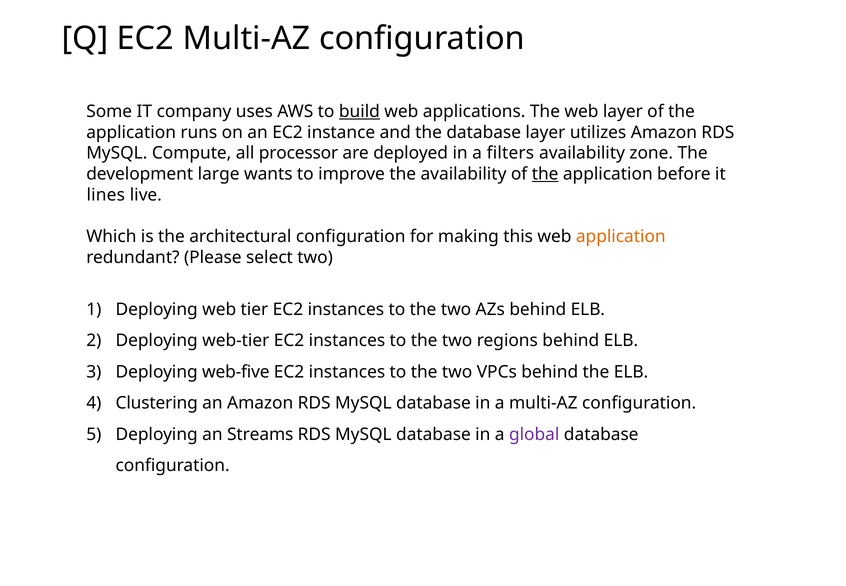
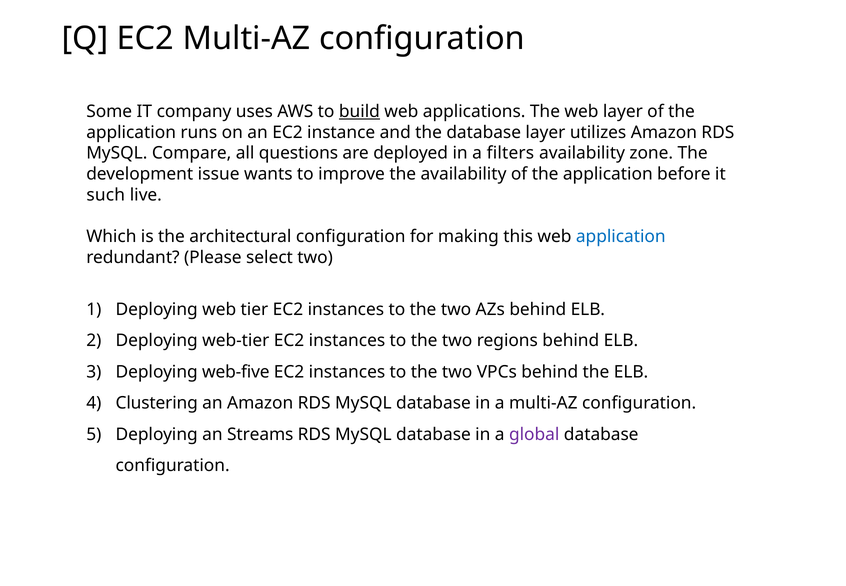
Compute: Compute -> Compare
processor: processor -> questions
large: large -> issue
the at (545, 174) underline: present -> none
lines: lines -> such
application at (621, 236) colour: orange -> blue
